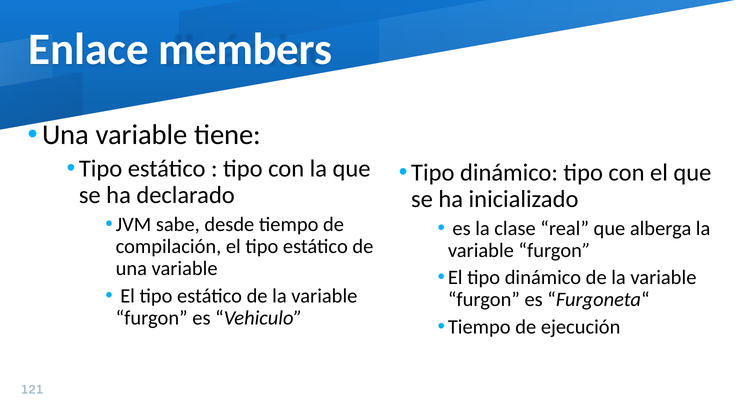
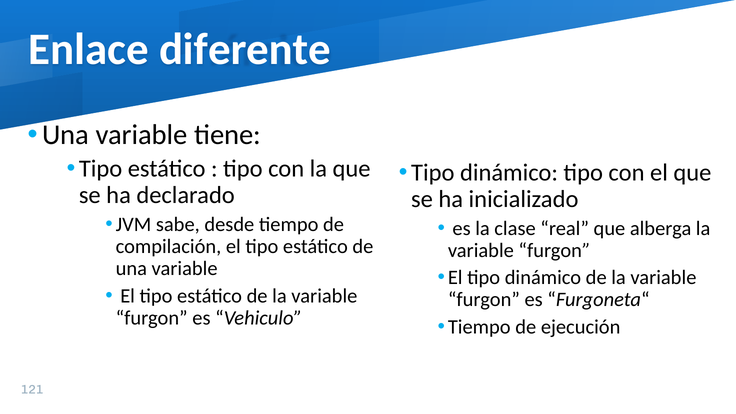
members: members -> diferente
